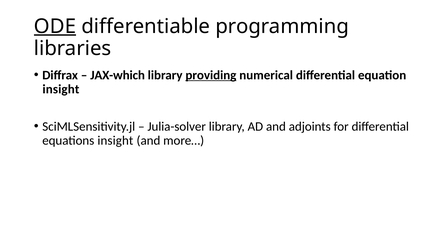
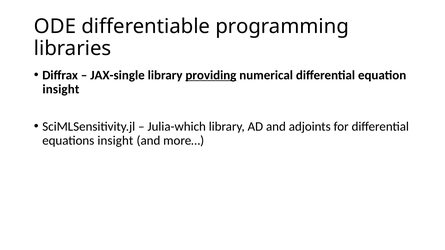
ODE underline: present -> none
JAX-which: JAX-which -> JAX-single
Julia-solver: Julia-solver -> Julia-which
